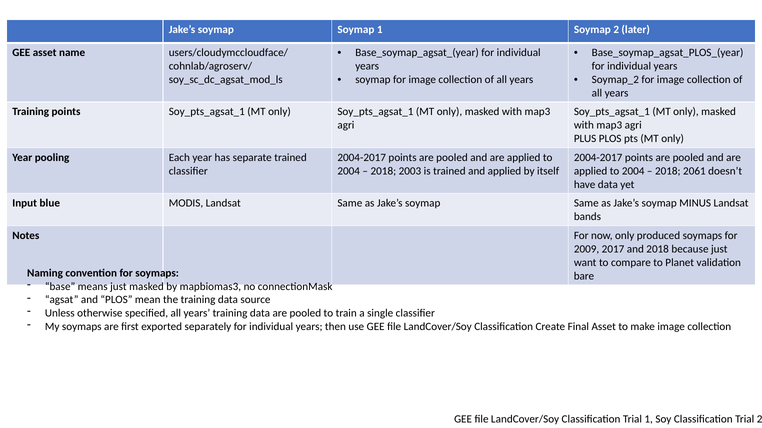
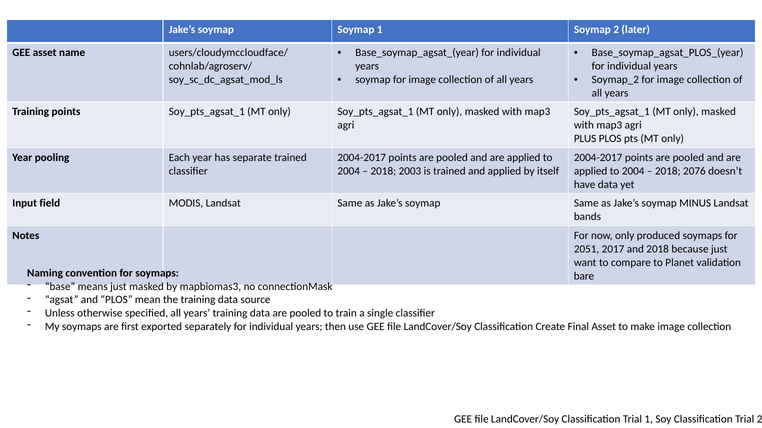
2061: 2061 -> 2076
blue: blue -> field
2009: 2009 -> 2051
